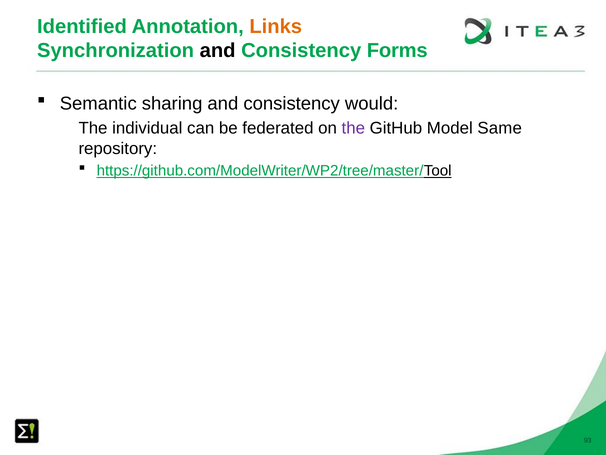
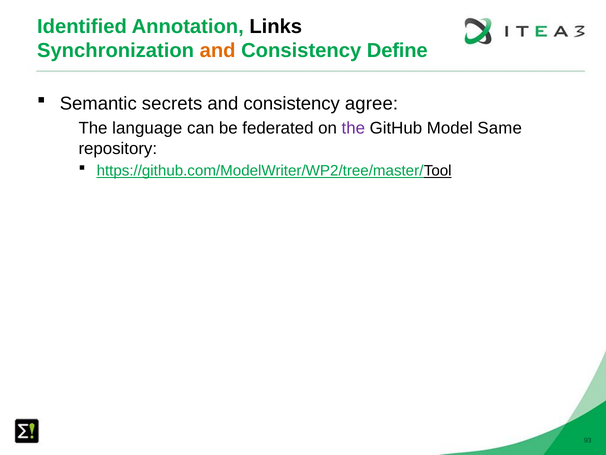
Links colour: orange -> black
and at (218, 51) colour: black -> orange
Forms: Forms -> Define
sharing: sharing -> secrets
would: would -> agree
individual: individual -> language
